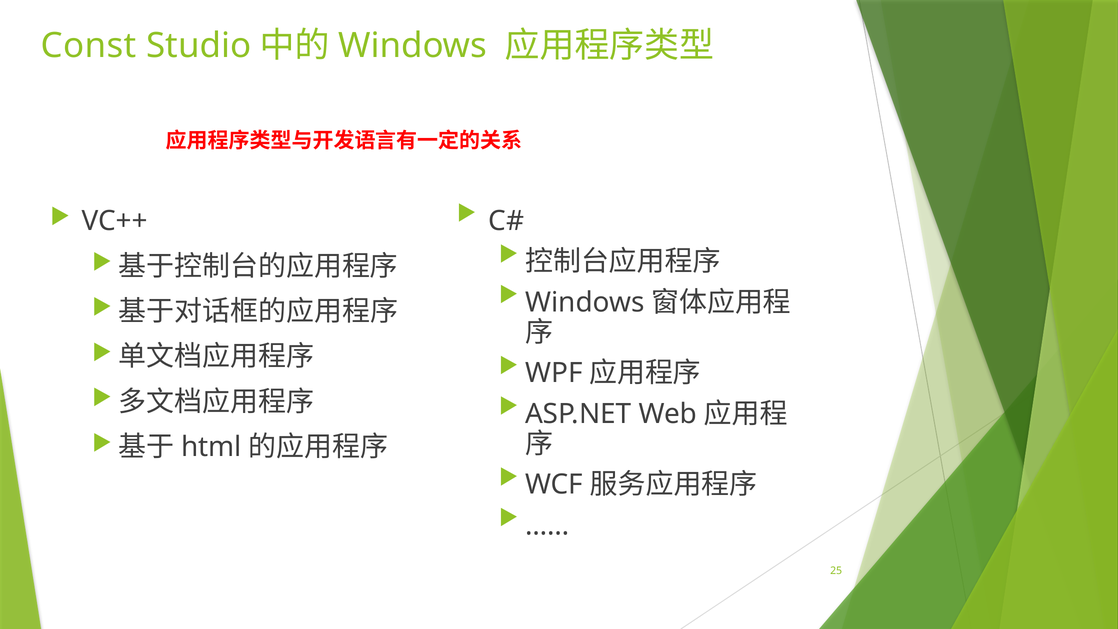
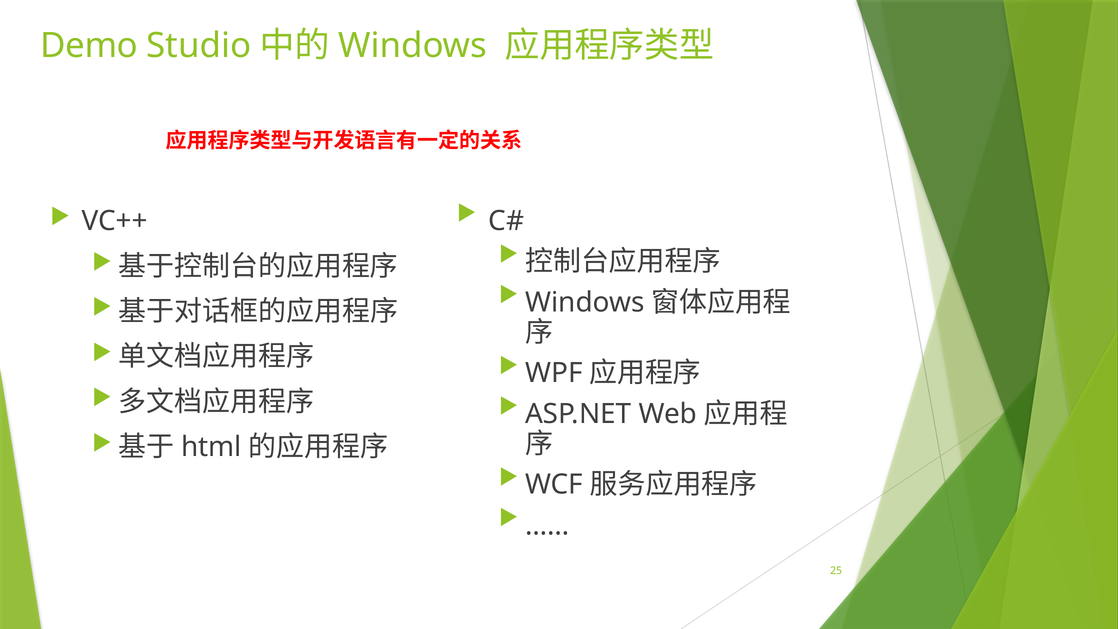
Const: Const -> Demo
